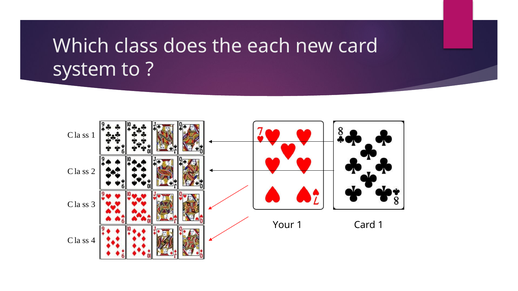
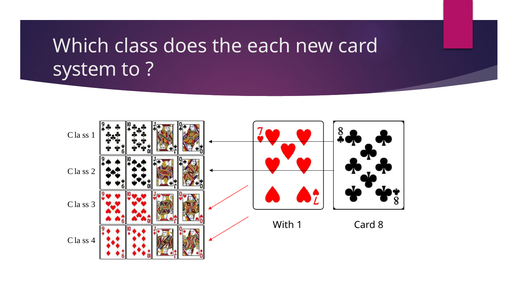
Your: Your -> With
Card 1: 1 -> 8
